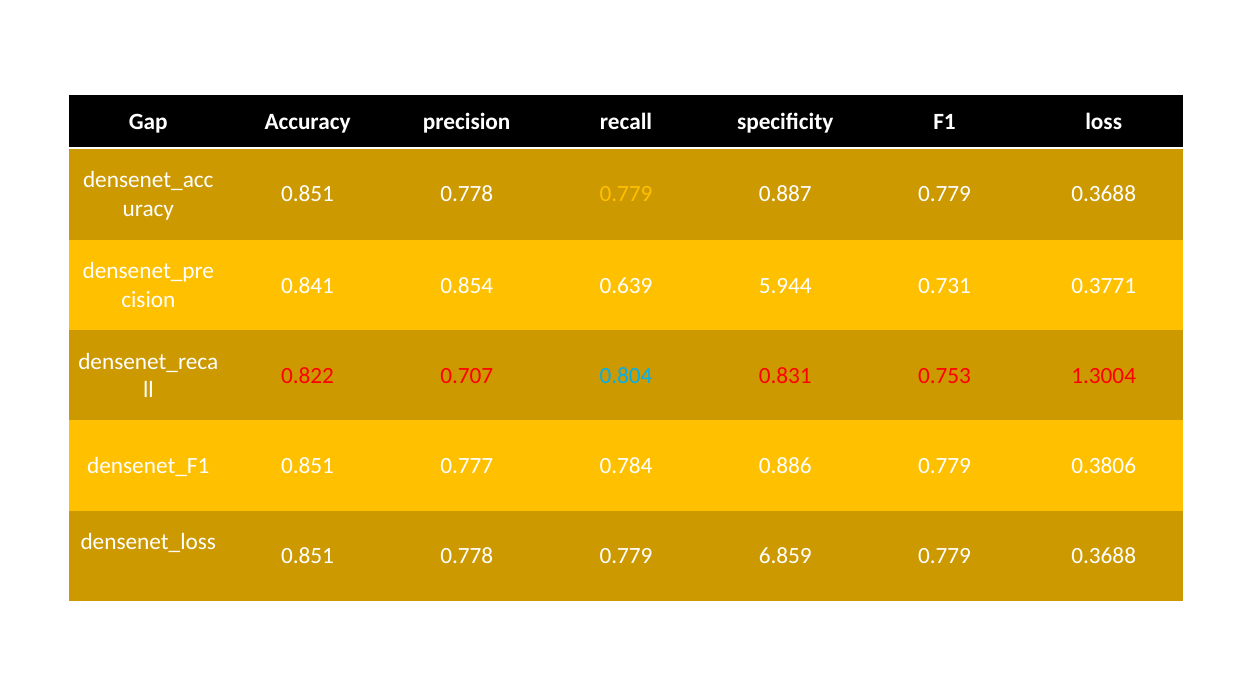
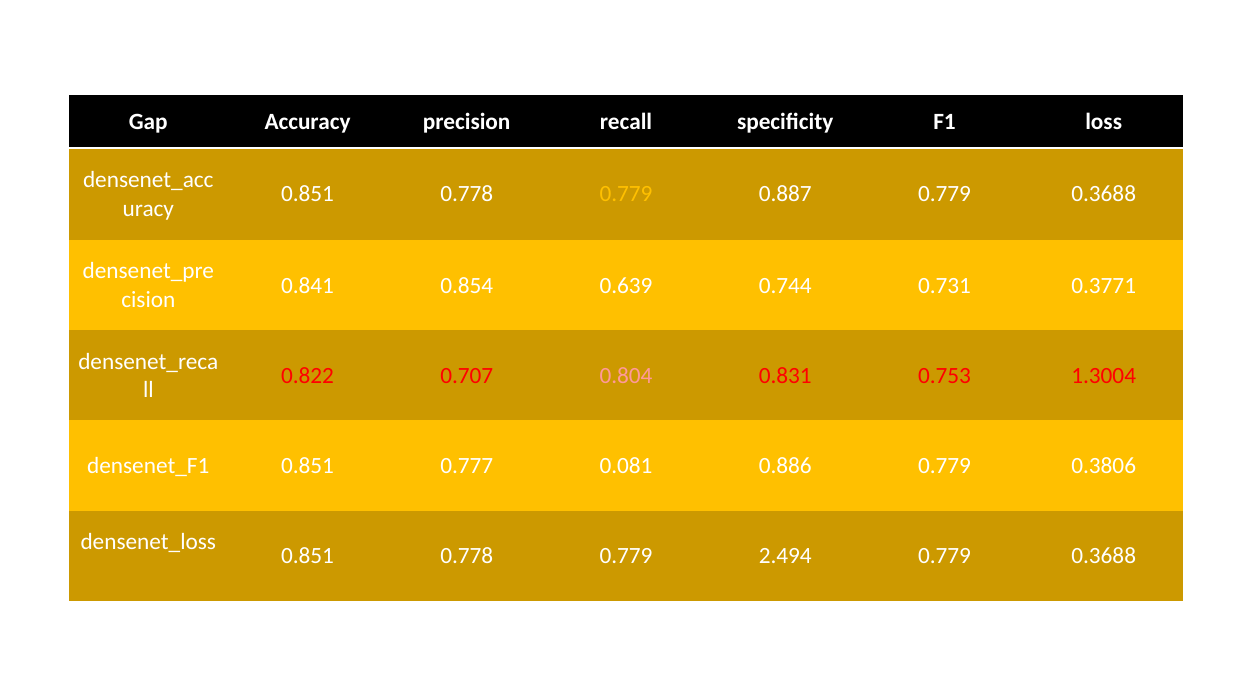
5.944: 5.944 -> 0.744
0.804 colour: light blue -> pink
0.784: 0.784 -> 0.081
6.859: 6.859 -> 2.494
